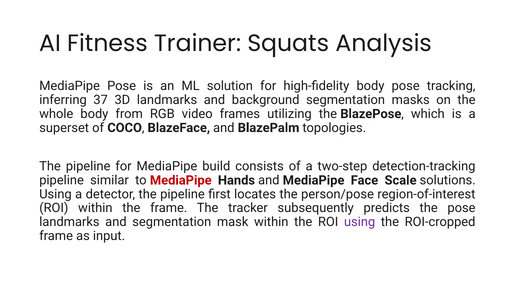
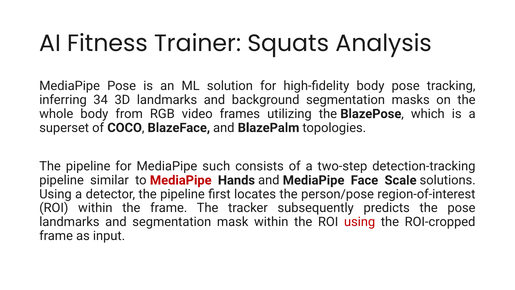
37: 37 -> 34
build: build -> such
using at (360, 222) colour: purple -> red
